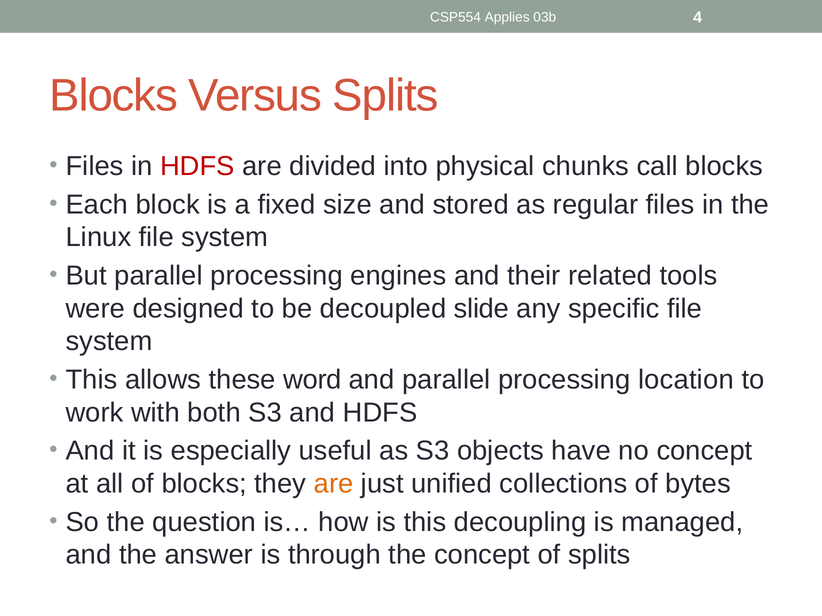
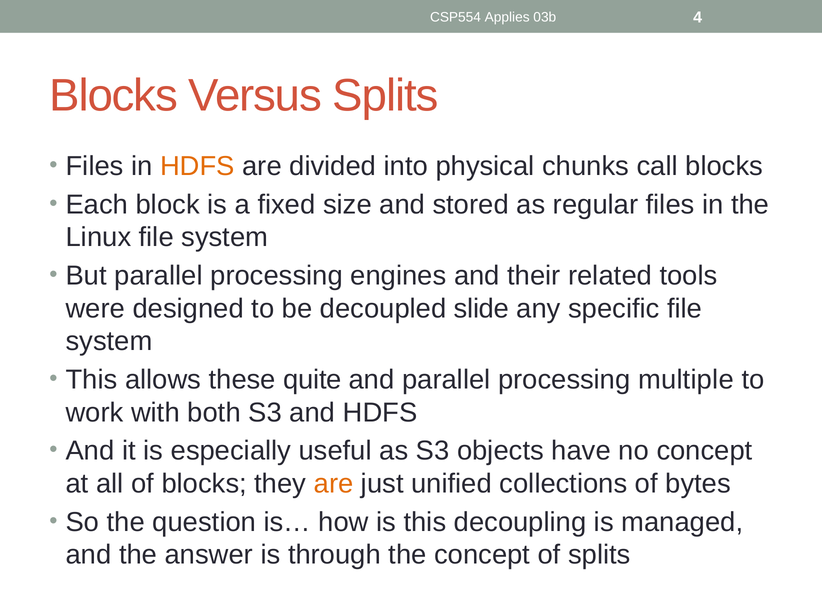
HDFS at (197, 166) colour: red -> orange
word: word -> quite
location: location -> multiple
